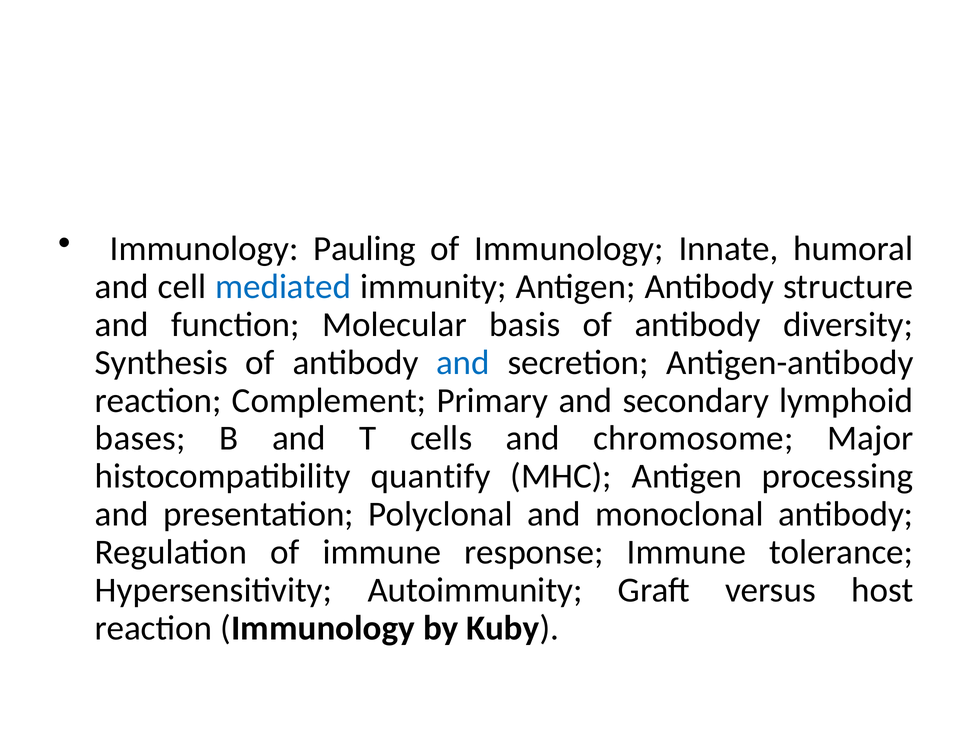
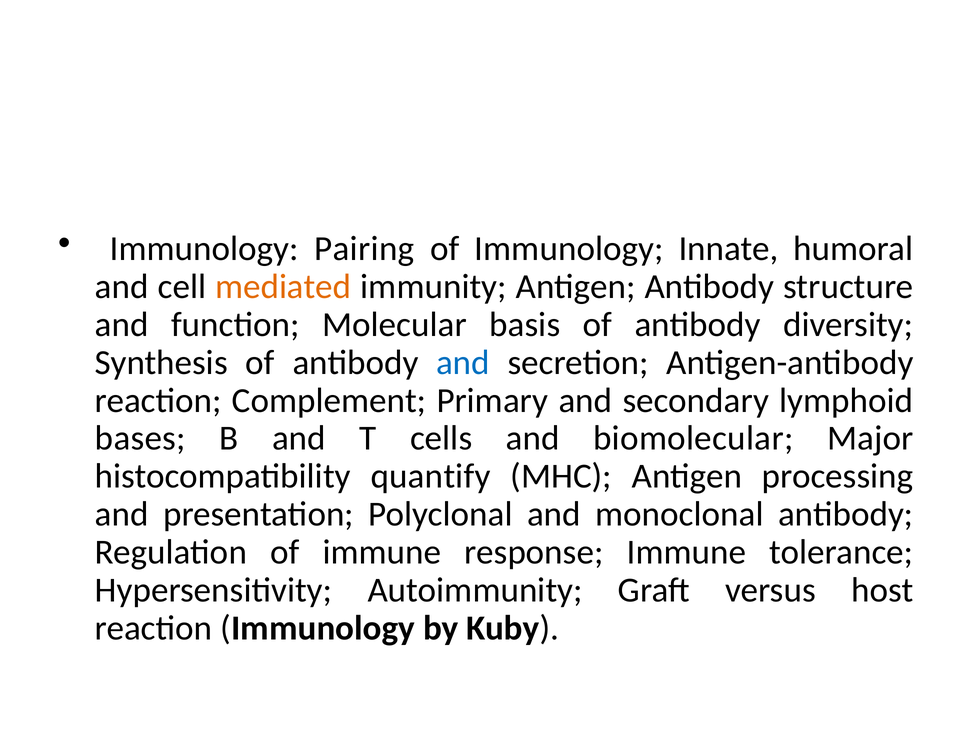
Pauling: Pauling -> Pairing
mediated colour: blue -> orange
chromosome: chromosome -> biomolecular
